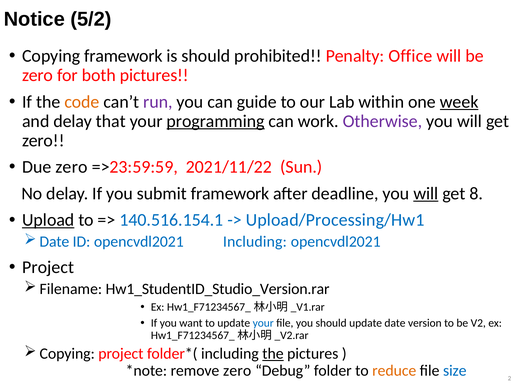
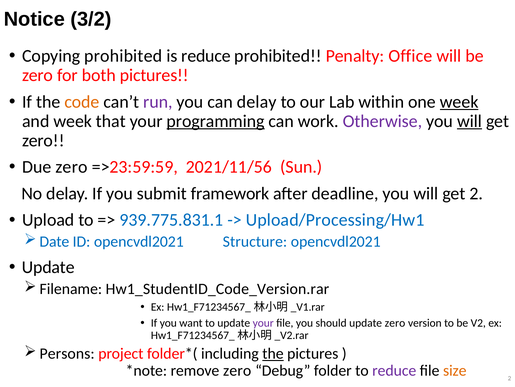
5/2: 5/2 -> 3/2
Copying framework: framework -> prohibited
is should: should -> reduce
can guide: guide -> delay
and delay: delay -> week
will at (470, 121) underline: none -> present
2021/11/22: 2021/11/22 -> 2021/11/56
will at (426, 193) underline: present -> none
get 8: 8 -> 2
Upload underline: present -> none
140.516.154.1: 140.516.154.1 -> 939.775.831.1
opencvdl2021 Including: Including -> Structure
Project at (48, 267): Project -> Update
Hw1_StudentID_Studio_Version.rar: Hw1_StudentID_Studio_Version.rar -> Hw1_StudentID_Code_Version.rar
your at (263, 323) colour: blue -> purple
update date: date -> zero
Copying at (67, 353): Copying -> Persons
reduce at (394, 370) colour: orange -> purple
size colour: blue -> orange
